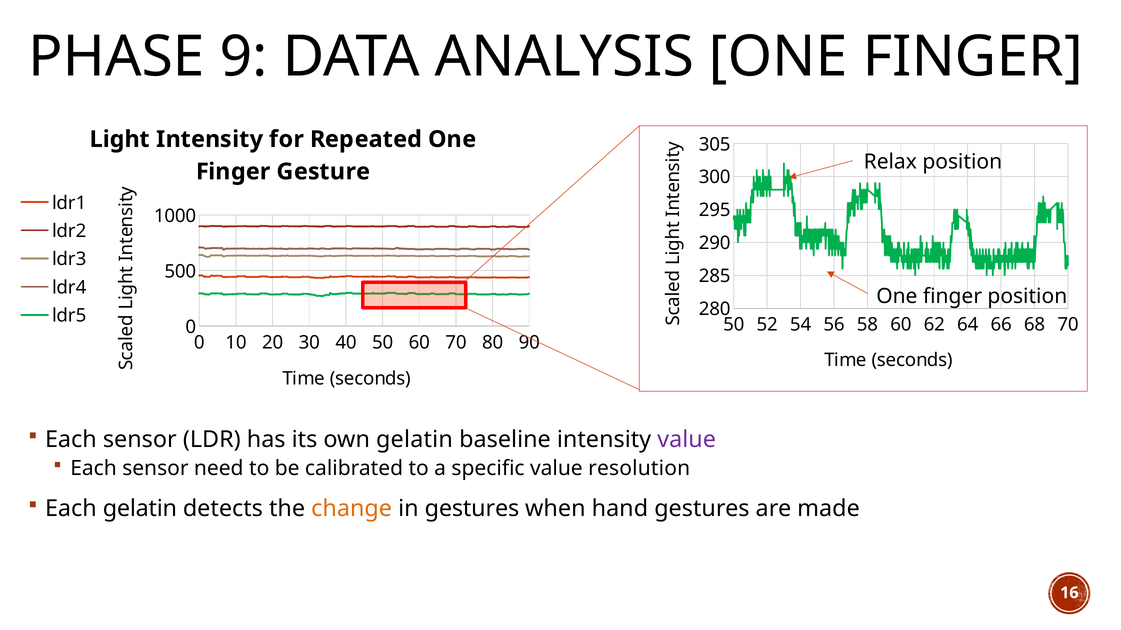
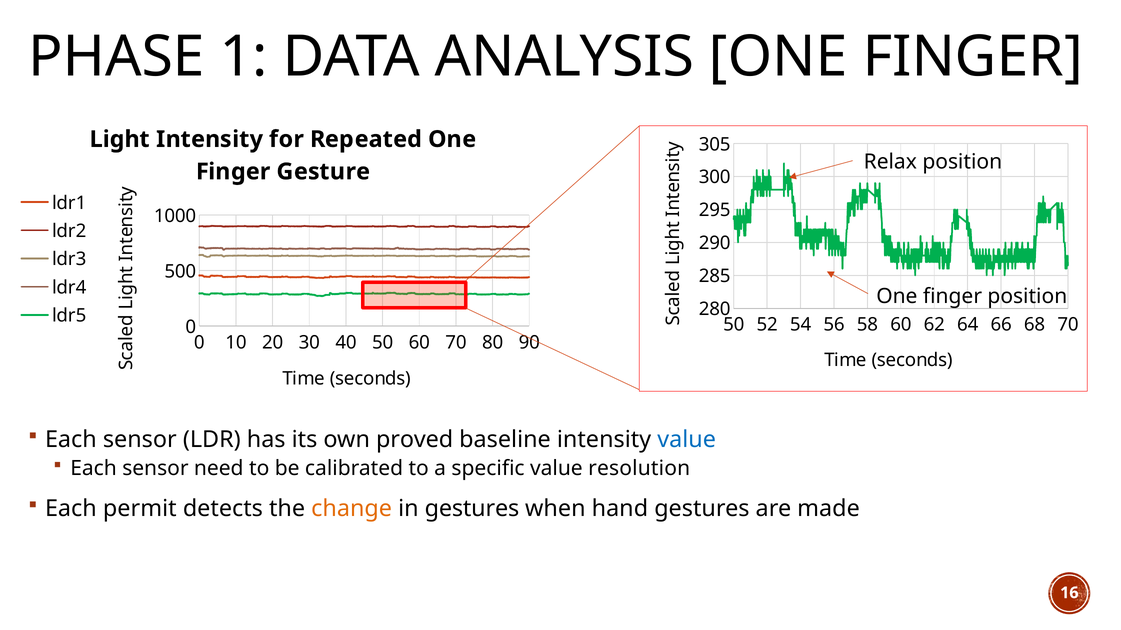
9: 9 -> 1
own gelatin: gelatin -> proved
value at (687, 440) colour: purple -> blue
Each gelatin: gelatin -> permit
